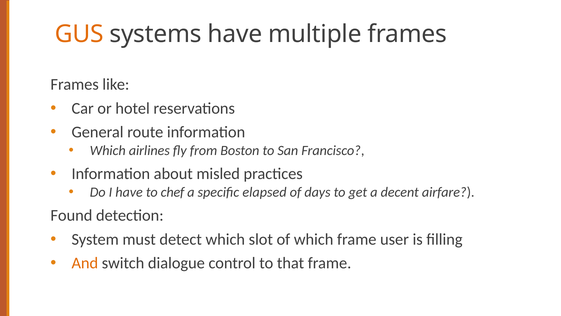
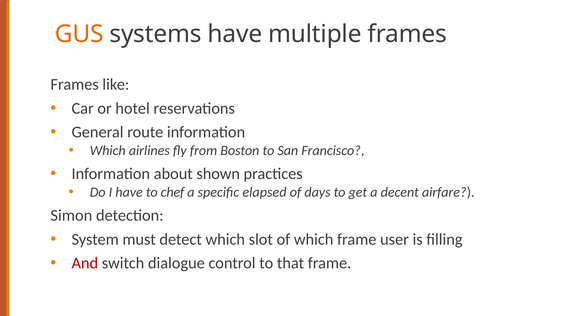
misled: misled -> shown
Found: Found -> Simon
And colour: orange -> red
